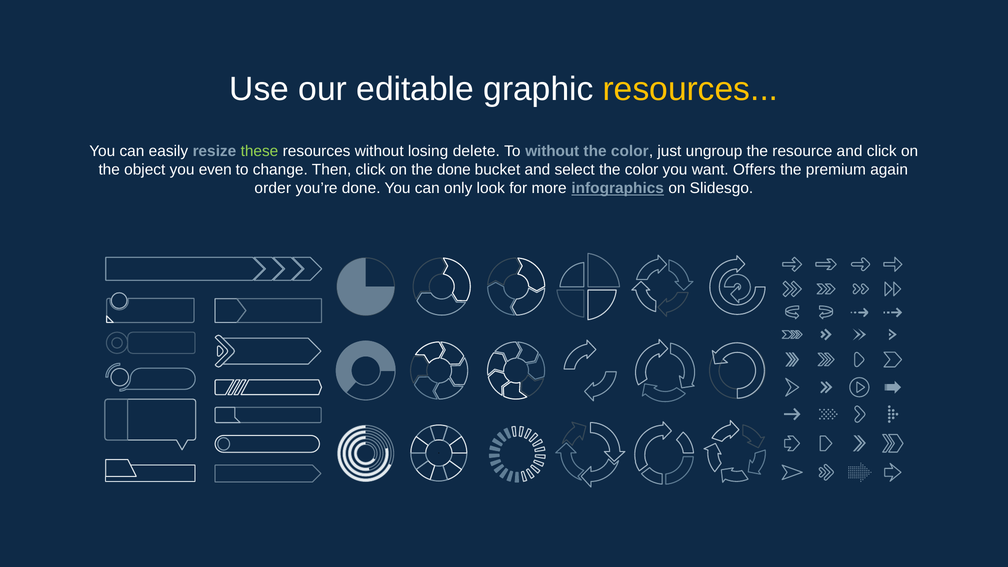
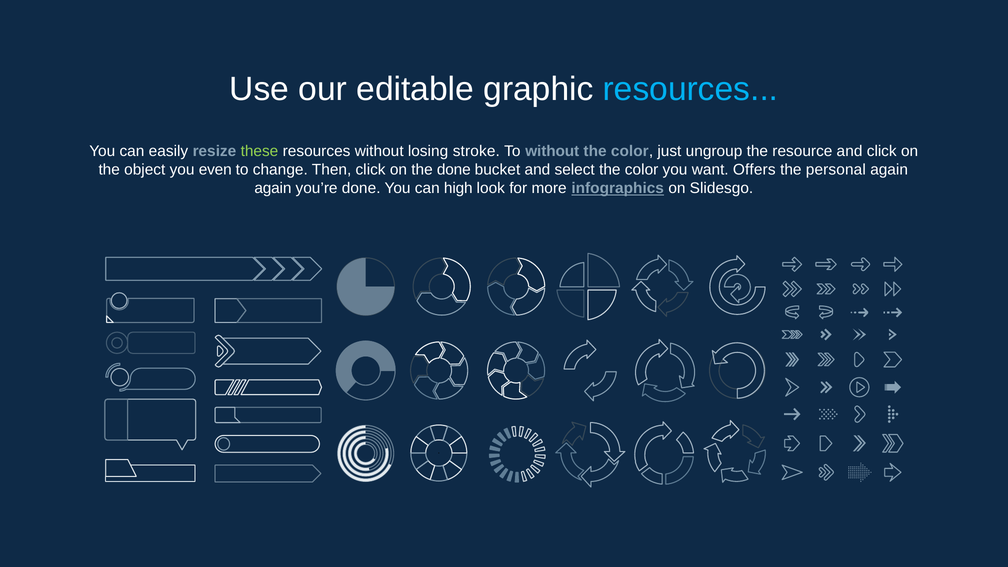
resources at (690, 89) colour: yellow -> light blue
delete: delete -> stroke
premium: premium -> personal
order at (273, 188): order -> again
only: only -> high
